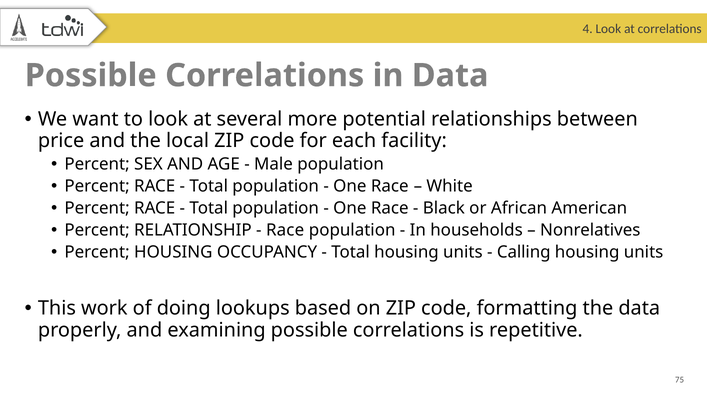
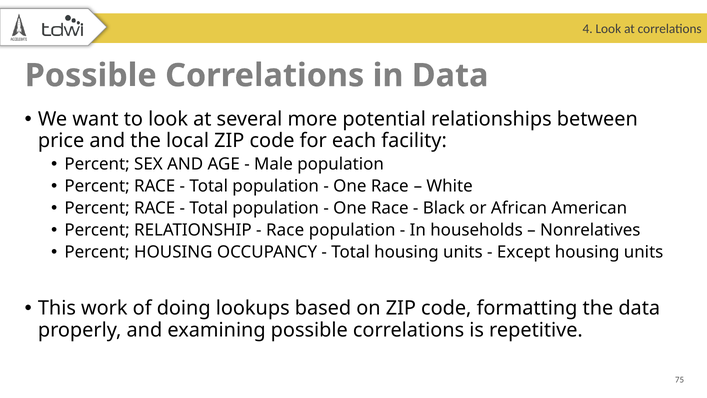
Calling: Calling -> Except
